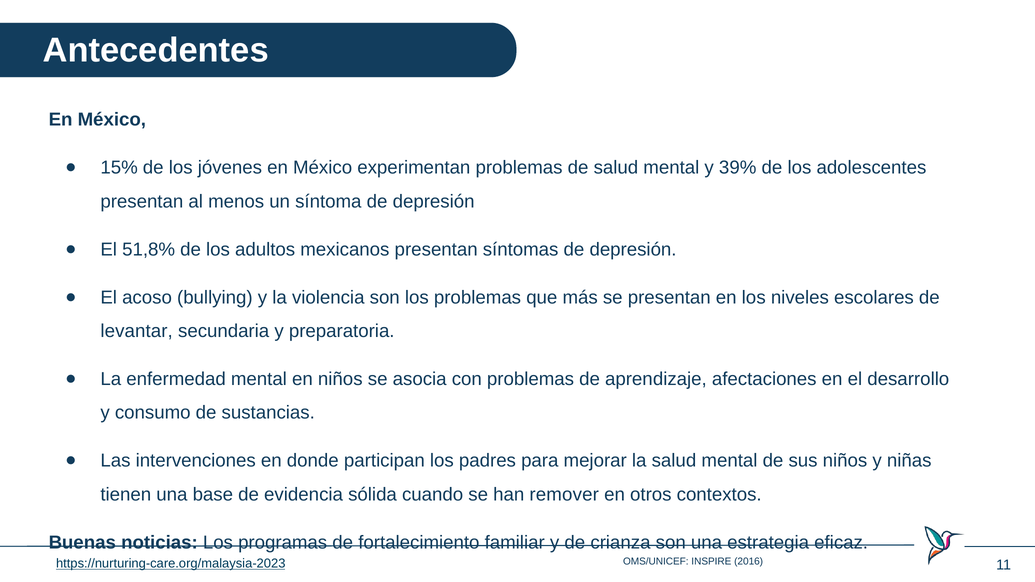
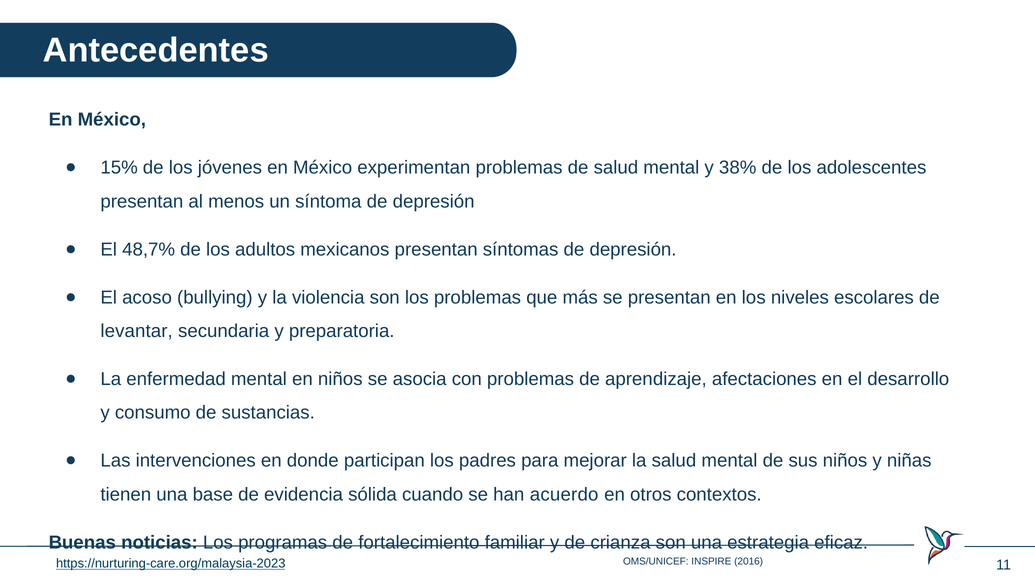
39%: 39% -> 38%
51,8%: 51,8% -> 48,7%
remover: remover -> acuerdo
